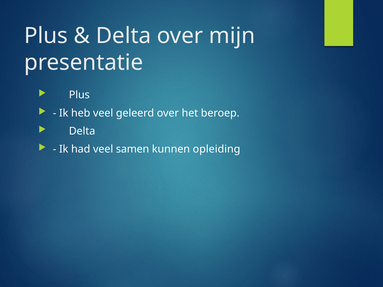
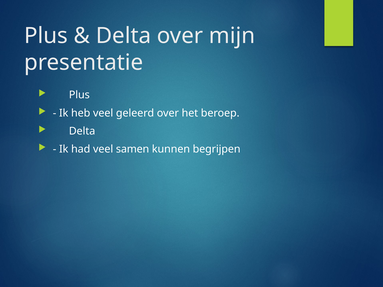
opleiding: opleiding -> begrijpen
